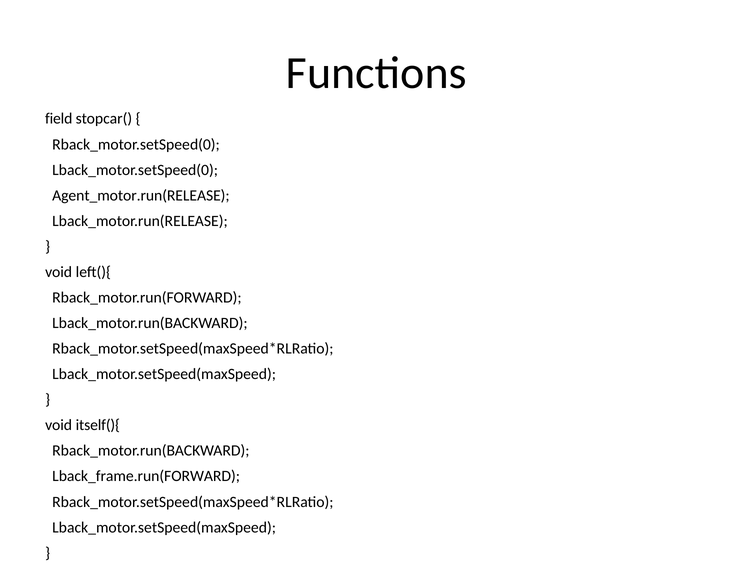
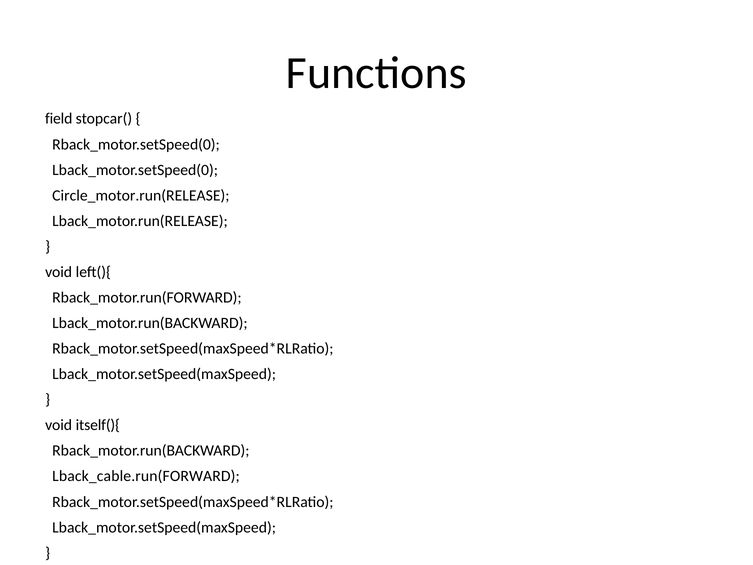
Agent_motor.run(RELEASE: Agent_motor.run(RELEASE -> Circle_motor.run(RELEASE
Lback_frame.run(FORWARD: Lback_frame.run(FORWARD -> Lback_cable.run(FORWARD
